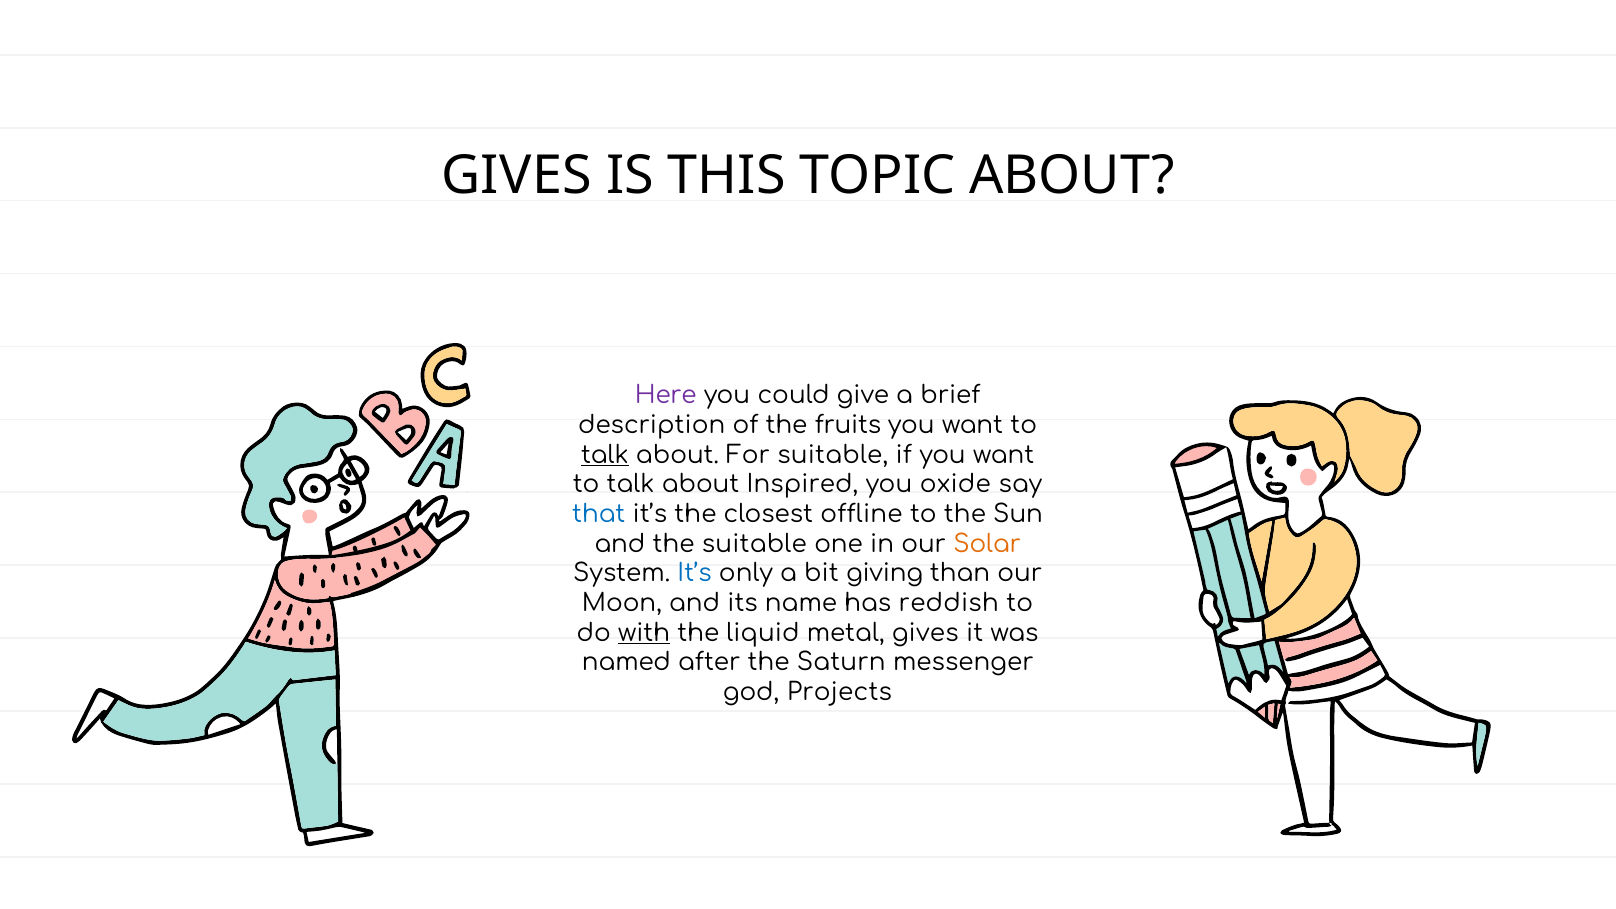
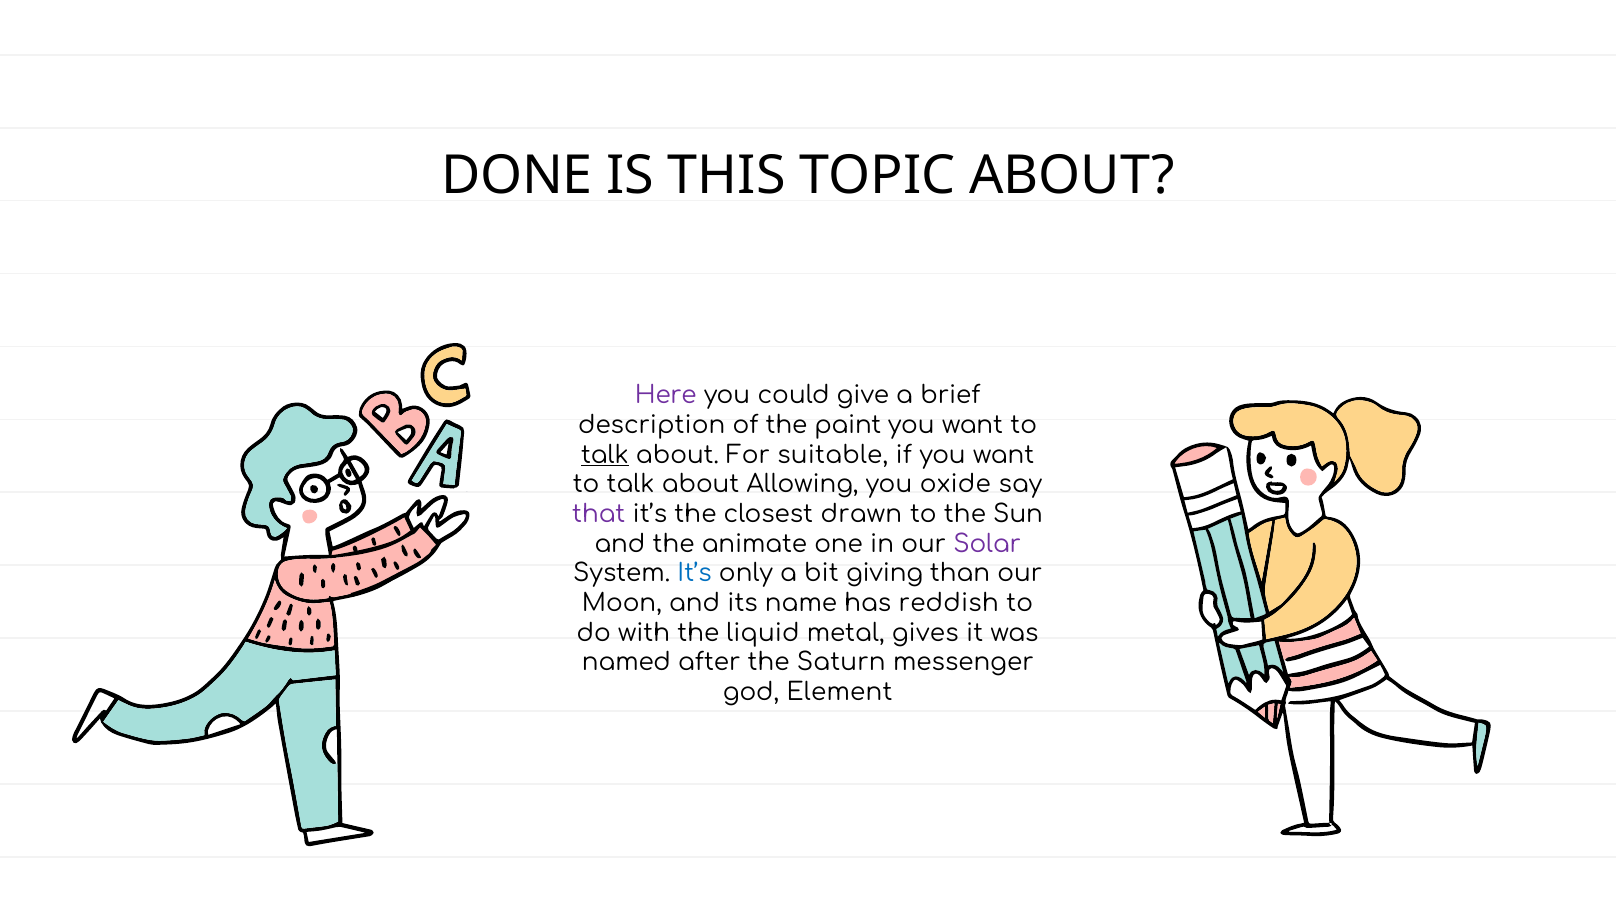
GIVES at (517, 176): GIVES -> DONE
fruits: fruits -> paint
Inspired: Inspired -> Allowing
that colour: blue -> purple
offline: offline -> drawn
the suitable: suitable -> animate
Solar colour: orange -> purple
with underline: present -> none
Projects: Projects -> Element
